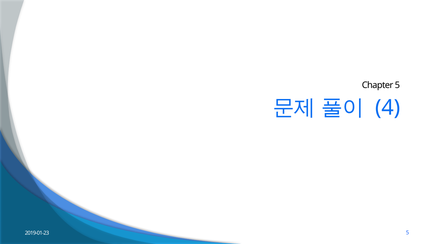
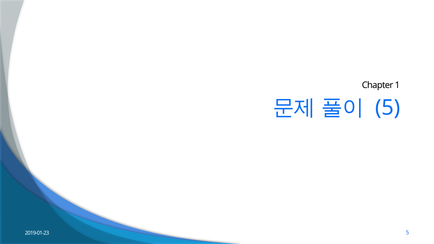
Chapter 5: 5 -> 1
4 at (388, 108): 4 -> 5
